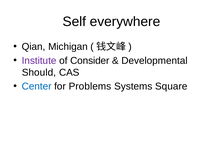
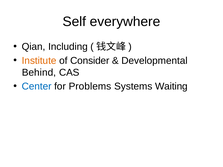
Michigan: Michigan -> Including
Institute colour: purple -> orange
Should: Should -> Behind
Square: Square -> Waiting
